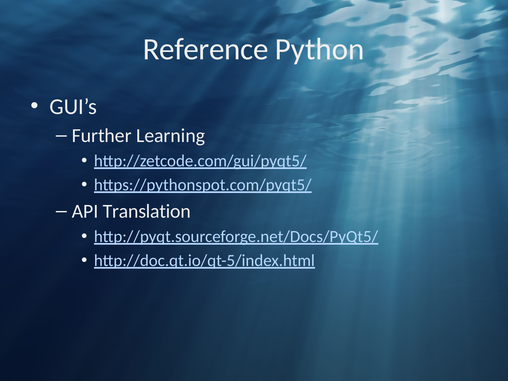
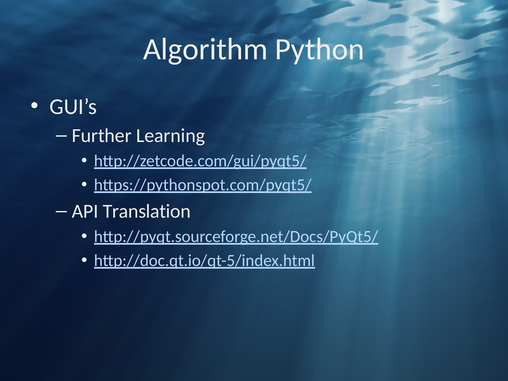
Reference: Reference -> Algorithm
